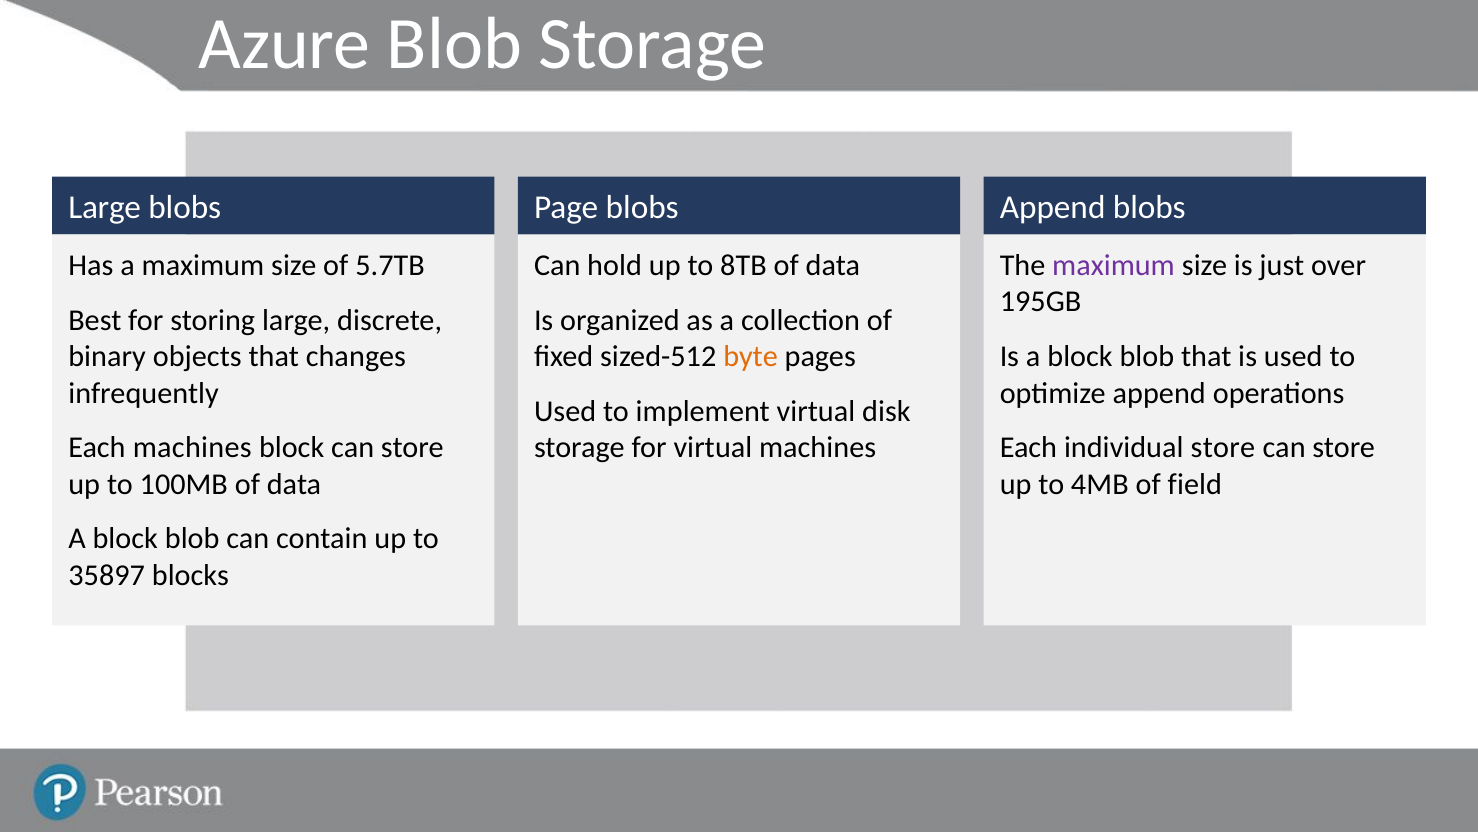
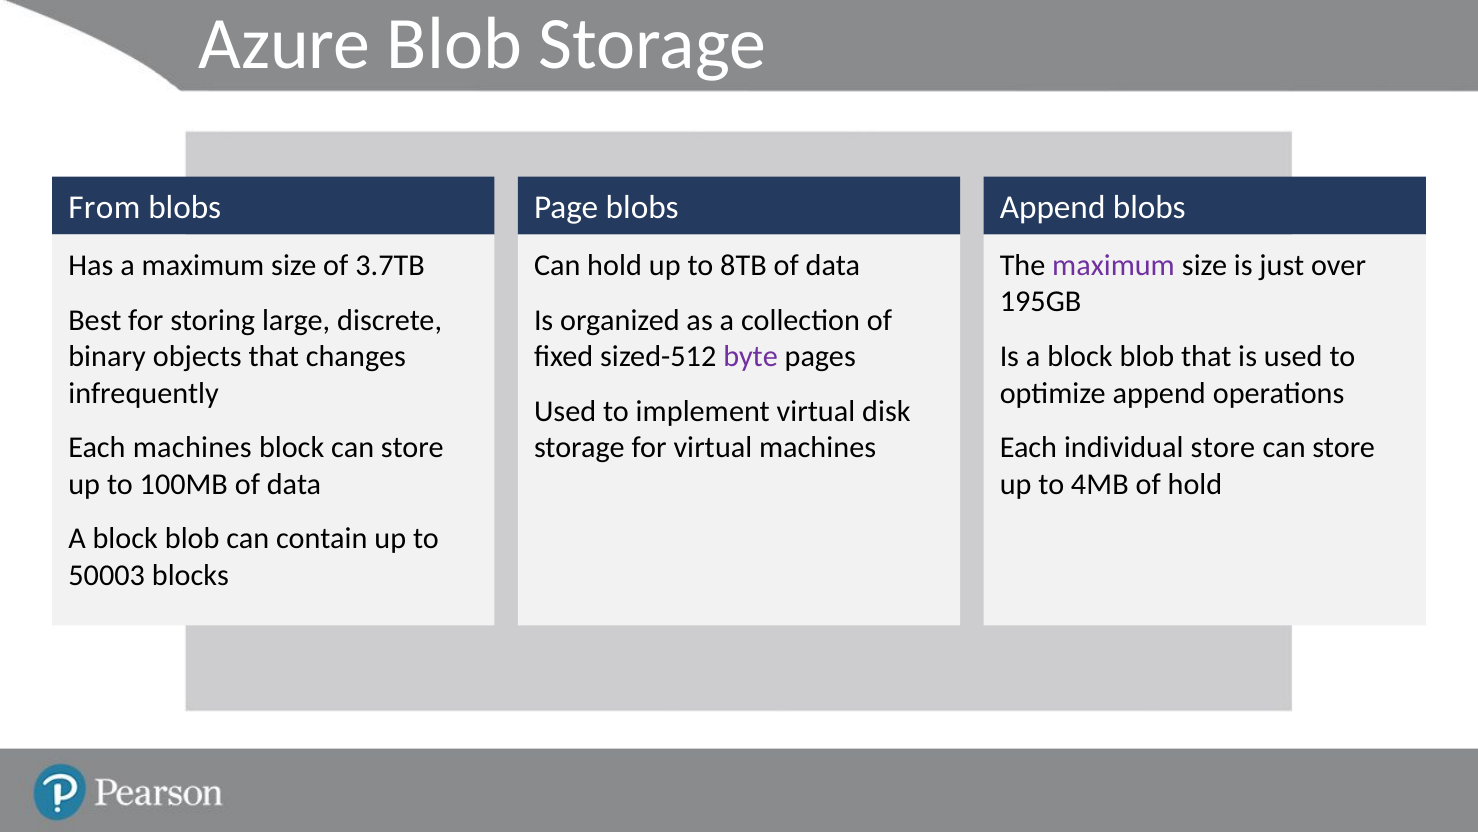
Large at (105, 208): Large -> From
5.7TB: 5.7TB -> 3.7TB
byte colour: orange -> purple
of field: field -> hold
35897: 35897 -> 50003
